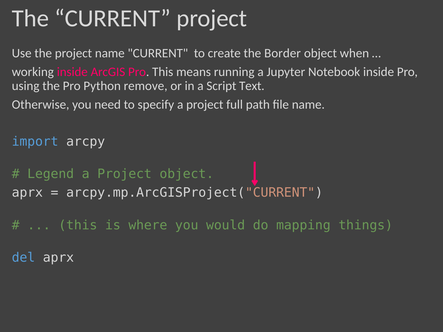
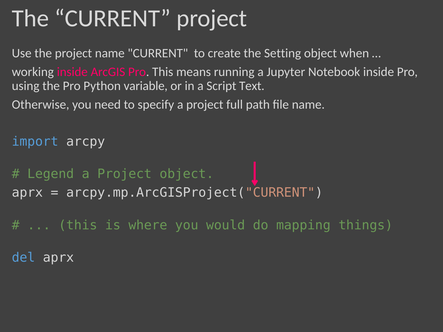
Border: Border -> Setting
remove: remove -> variable
